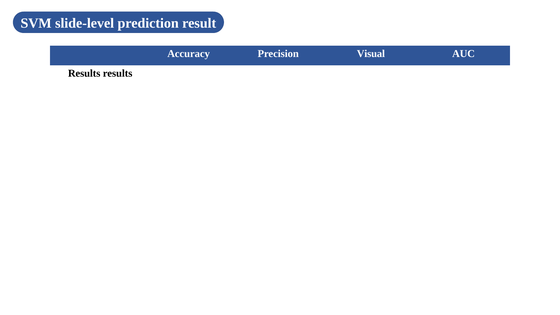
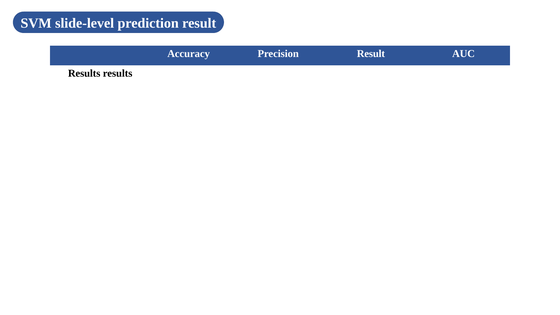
Precision Visual: Visual -> Result
